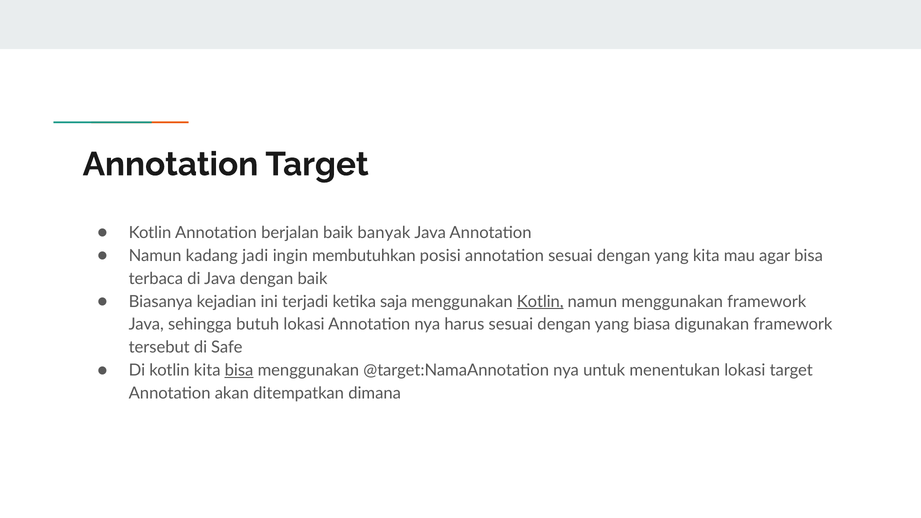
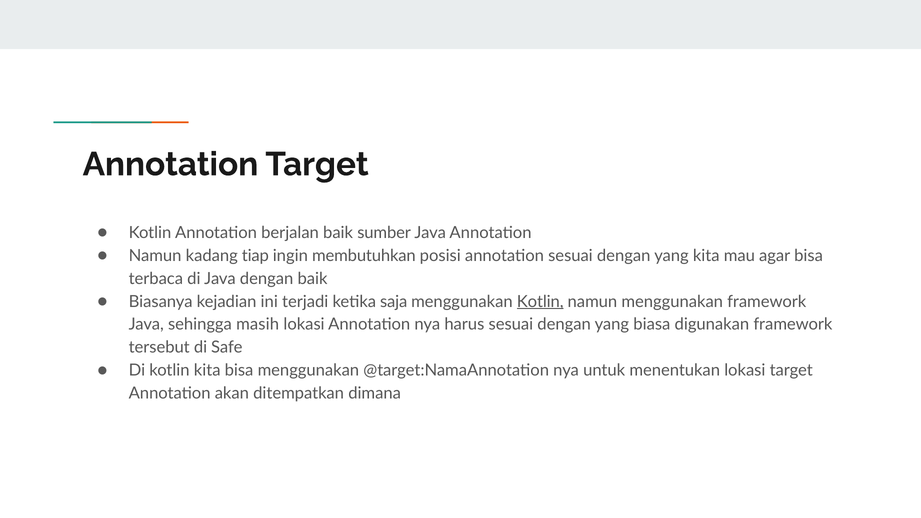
banyak: banyak -> sumber
jadi: jadi -> tiap
butuh: butuh -> masih
bisa at (239, 370) underline: present -> none
